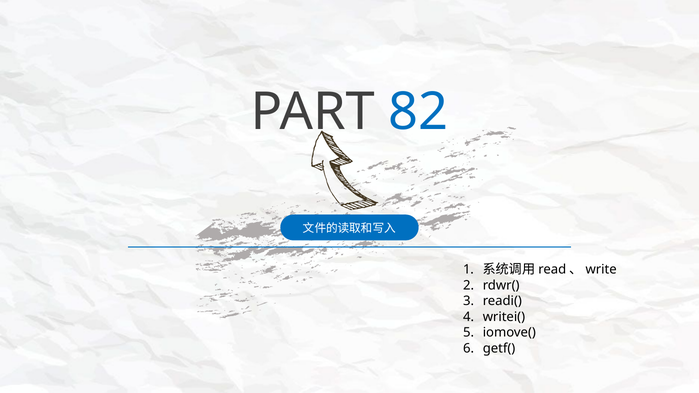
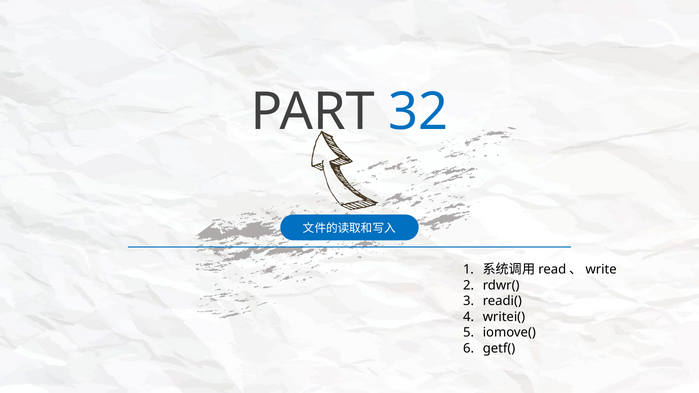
82: 82 -> 32
